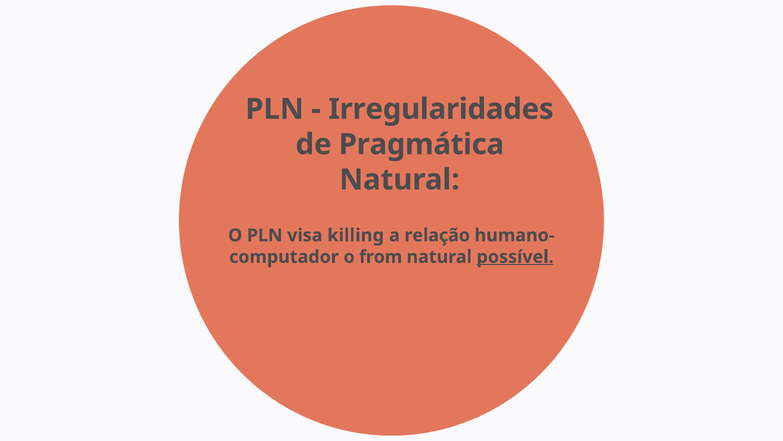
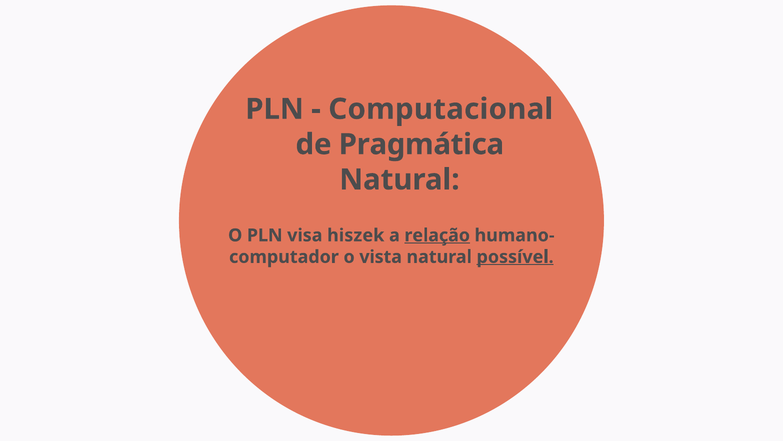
Irregularidades: Irregularidades -> Computacional
killing: killing -> hiszek
relação underline: none -> present
from: from -> vista
